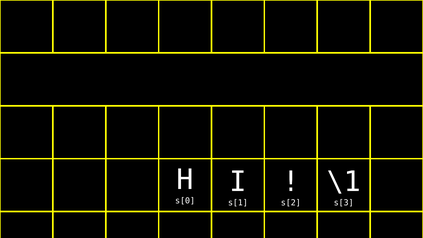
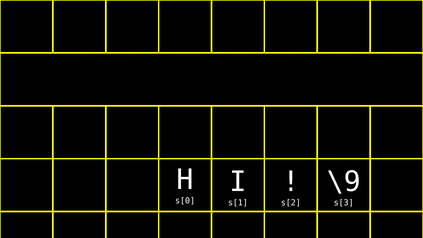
\1: \1 -> \9
